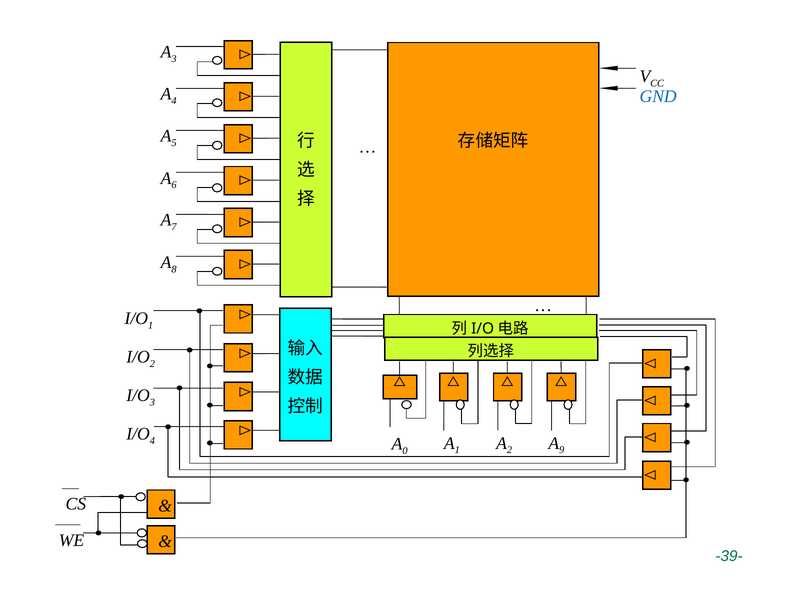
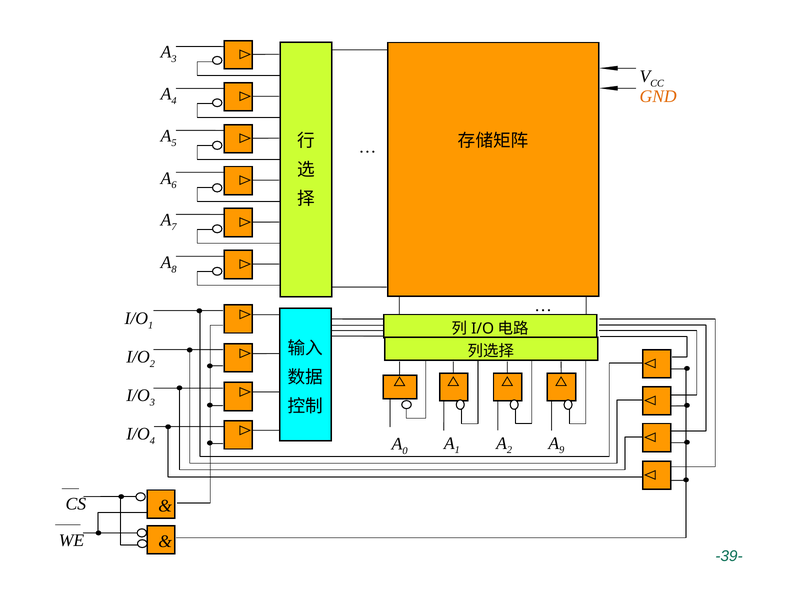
GND colour: blue -> orange
